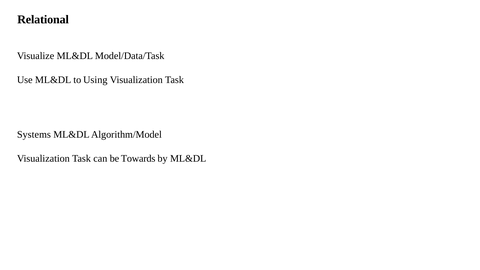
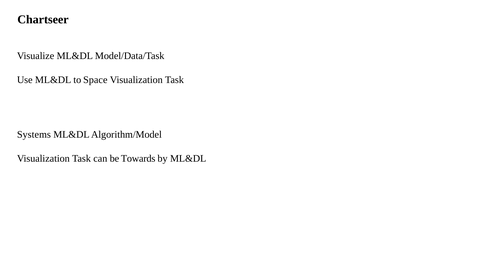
Relational: Relational -> Chartseer
Using: Using -> Space
